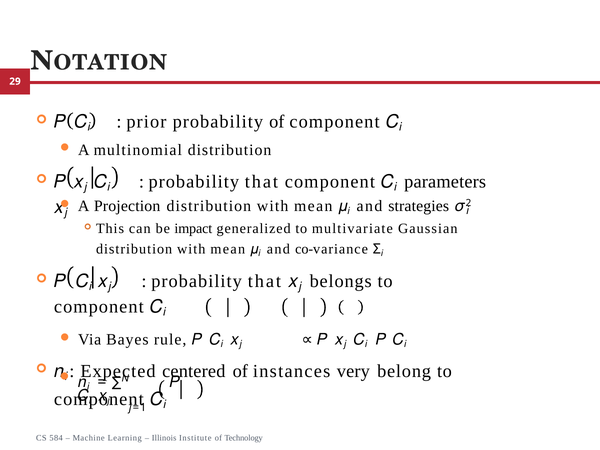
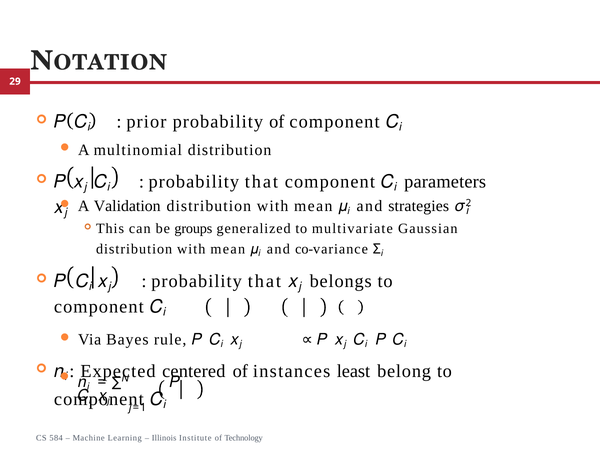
Projection: Projection -> Validation
impact: impact -> groups
very: very -> least
